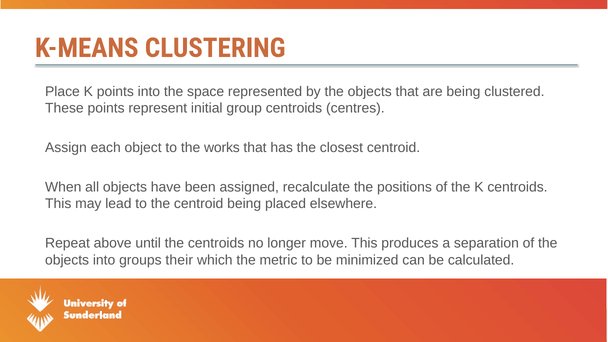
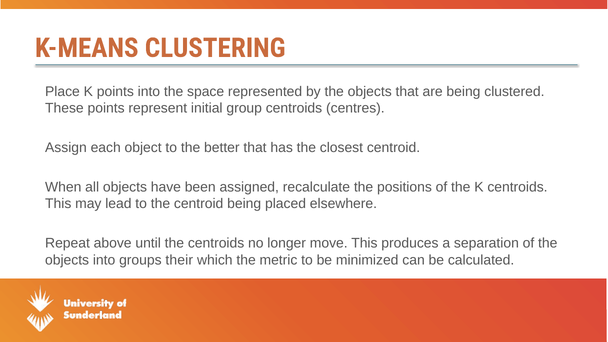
works: works -> better
